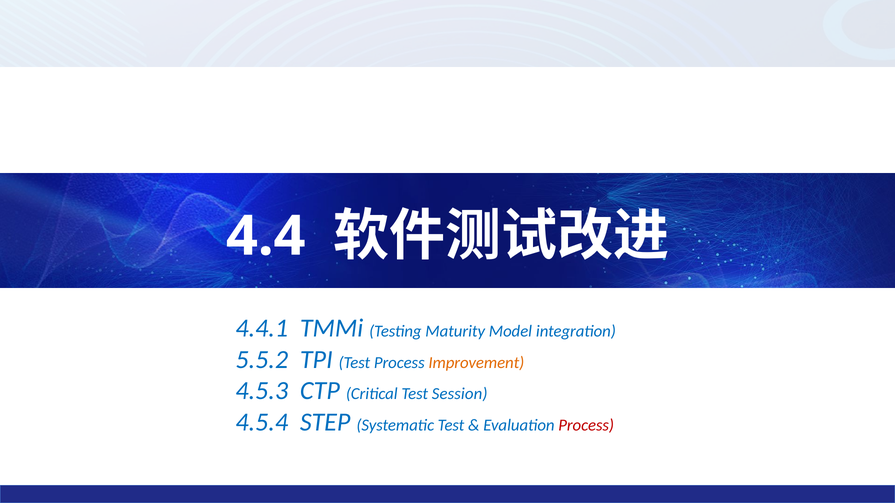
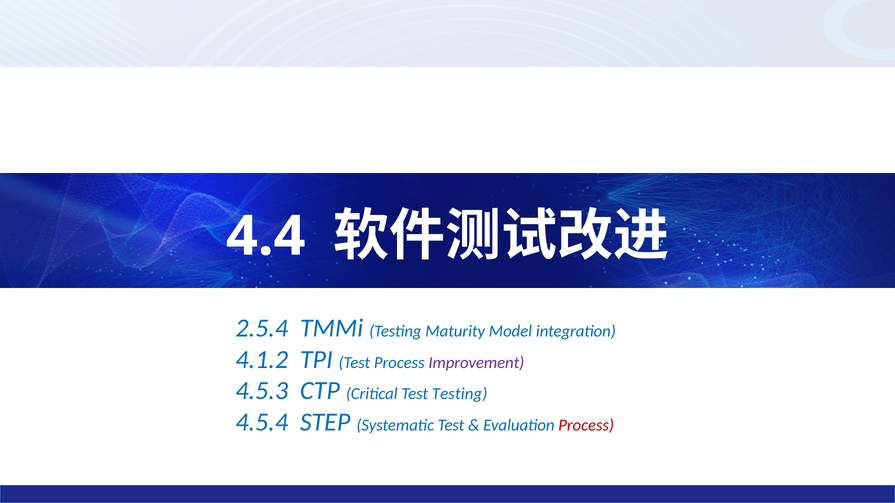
4.4.1: 4.4.1 -> 2.5.4
5.5.2: 5.5.2 -> 4.1.2
Improvement colour: orange -> purple
Test Session: Session -> Testing
